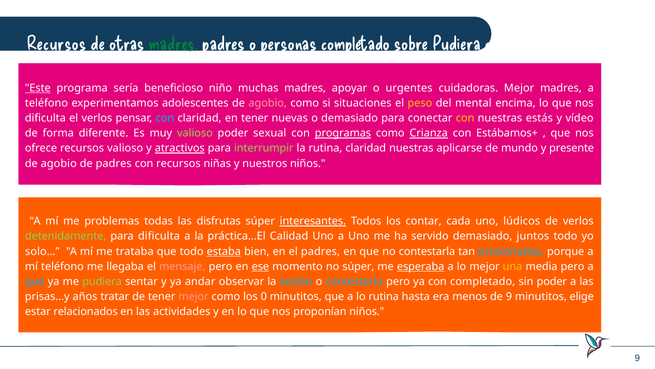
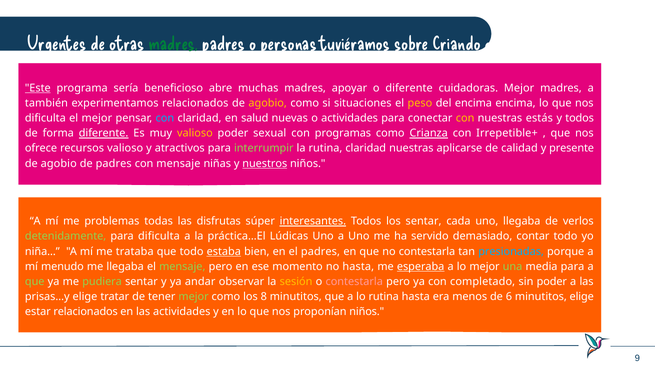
Recursos at (57, 44): Recursos -> Urgentes
personas completado: completado -> tuviéramos
sobre Pudiera: Pudiera -> Criando
niño: niño -> abre
o urgentes: urgentes -> diferente
teléfono at (46, 103): teléfono -> también
experimentamos adolescentes: adolescentes -> relacionados
agobio at (268, 103) colour: pink -> yellow
del mental: mental -> encima
el verlos: verlos -> mejor
en tener: tener -> salud
o demasiado: demasiado -> actividades
y vídeo: vídeo -> todos
diferente at (104, 133) underline: none -> present
valioso at (195, 133) colour: light green -> yellow
programas underline: present -> none
Estábamos+: Estábamos+ -> Irrepetible+
atractivos underline: present -> none
mundo: mundo -> calidad
con recursos: recursos -> mensaje
nuestros underline: none -> present
los contar: contar -> sentar
uno lúdicos: lúdicos -> llegaba
Calidad: Calidad -> Lúdicas
juntos: juntos -> contar
solo…: solo… -> niña…
mí teléfono: teléfono -> menudo
mensaje at (182, 266) colour: pink -> light green
ese underline: present -> none
no súper: súper -> hasta
una colour: yellow -> light green
media pero: pero -> para
que at (35, 281) colour: light blue -> light green
sesión colour: light blue -> yellow
contestarla at (354, 281) colour: light blue -> pink
prisas…y años: años -> elige
mejor at (194, 296) colour: pink -> light green
0: 0 -> 8
de 9: 9 -> 6
